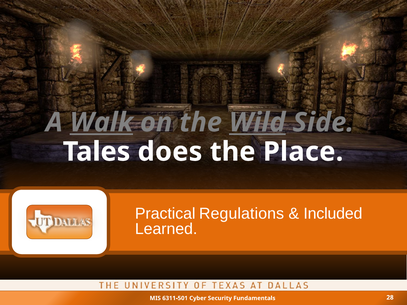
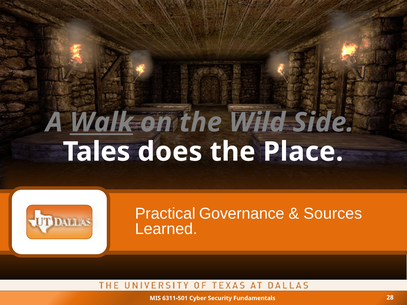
Wild underline: present -> none
Regulations: Regulations -> Governance
Included: Included -> Sources
